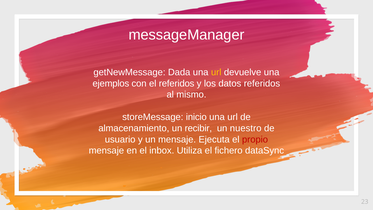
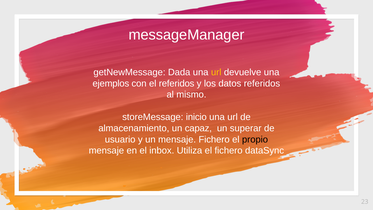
recibir: recibir -> capaz
nuestro: nuestro -> superar
mensaje Ejecuta: Ejecuta -> Fichero
propio colour: red -> black
